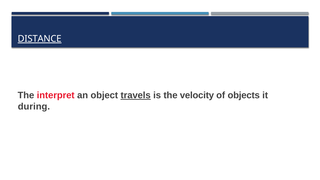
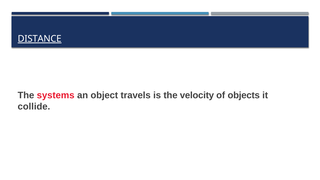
interpret: interpret -> systems
travels underline: present -> none
during: during -> collide
